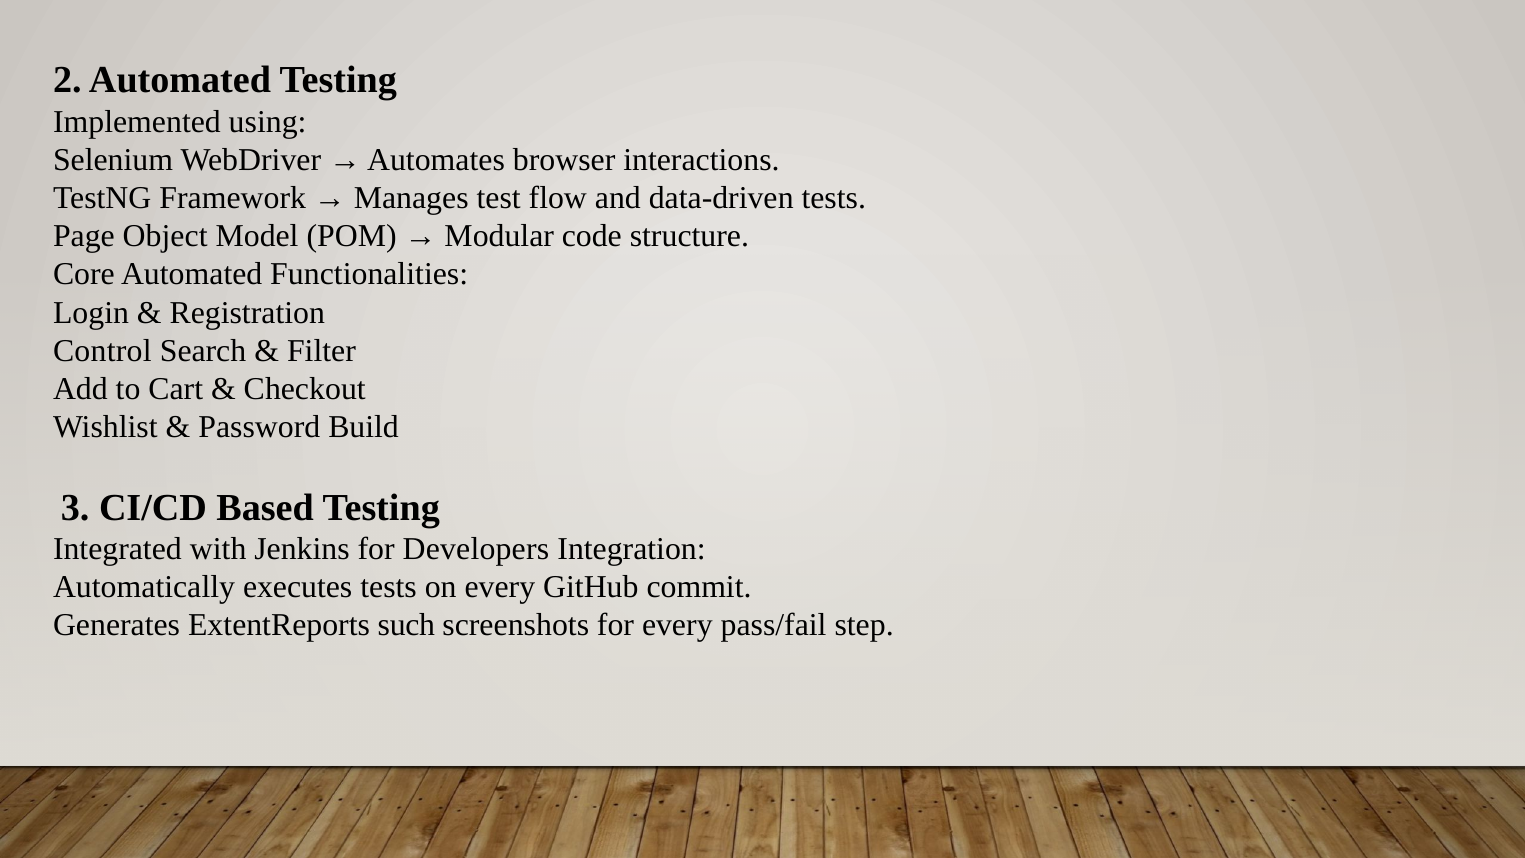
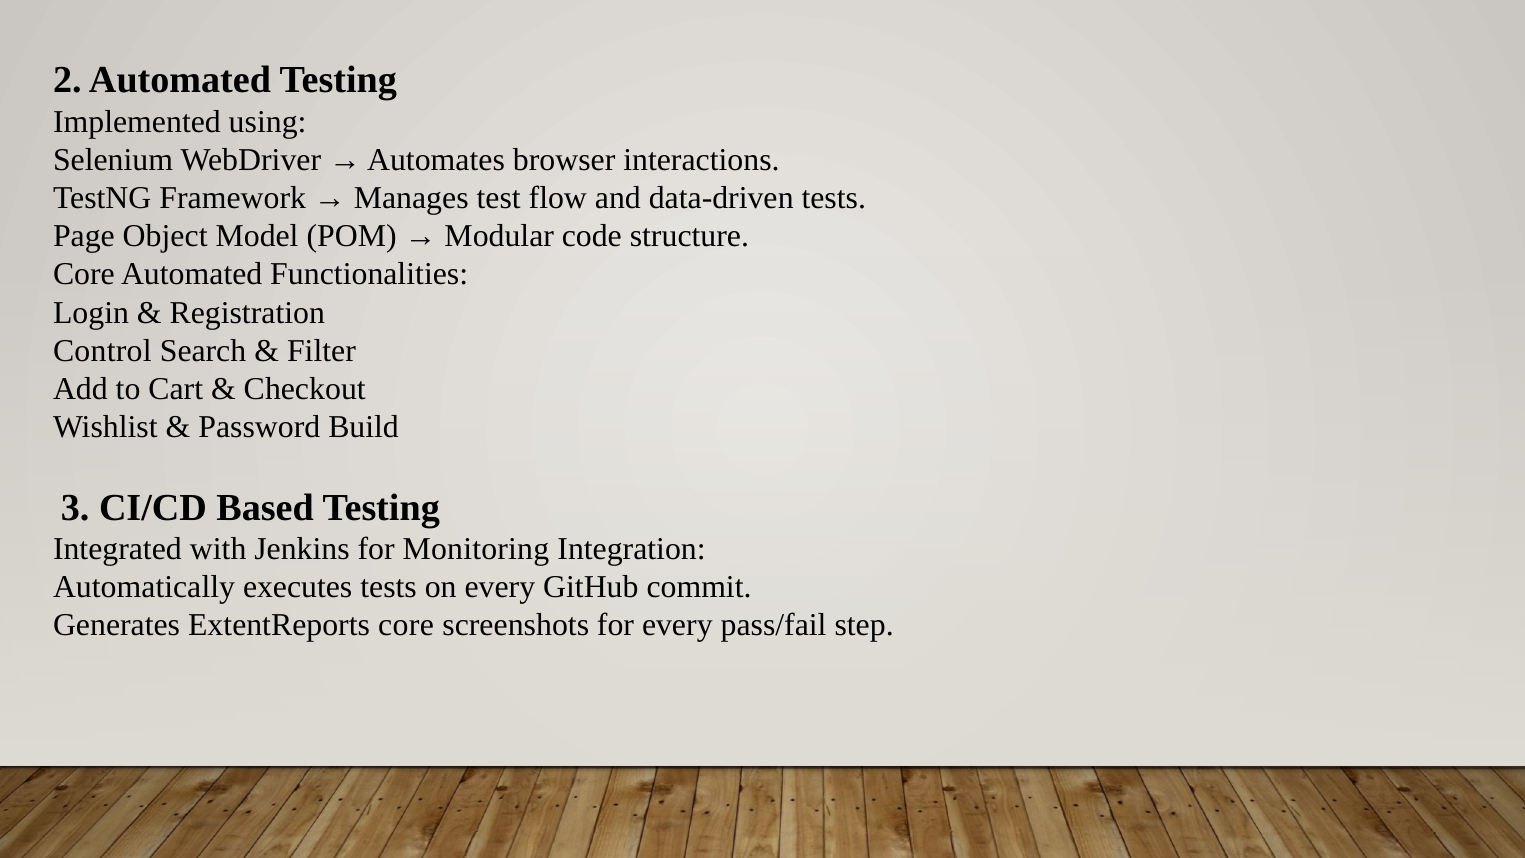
Developers: Developers -> Monitoring
ExtentReports such: such -> core
